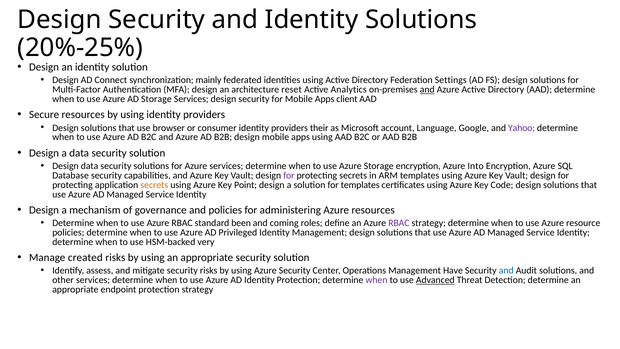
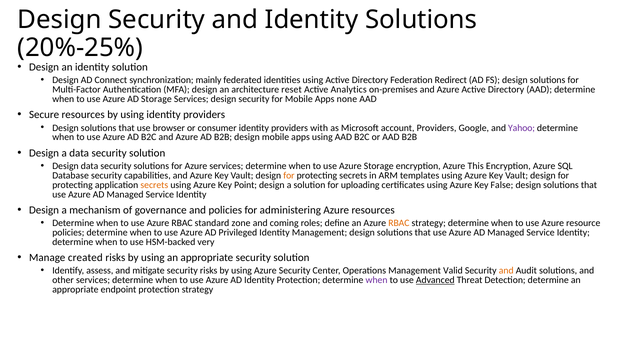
Settings: Settings -> Redirect
and at (427, 90) underline: present -> none
client: client -> none
their: their -> with
account Language: Language -> Providers
Into: Into -> This
for at (289, 175) colour: purple -> orange
for templates: templates -> uploading
Code: Code -> False
been: been -> zone
RBAC at (399, 223) colour: purple -> orange
Have: Have -> Valid
and at (506, 271) colour: blue -> orange
